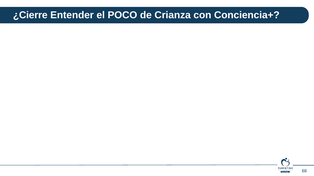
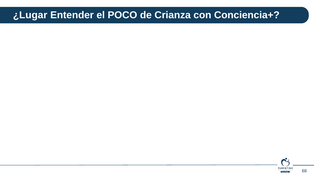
¿Cierre: ¿Cierre -> ¿Lugar
